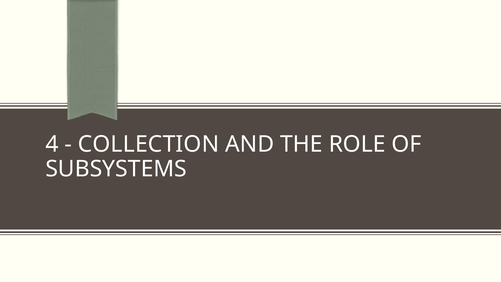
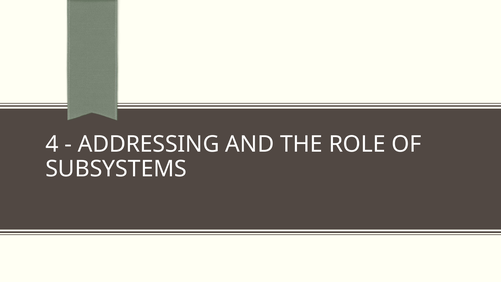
COLLECTION: COLLECTION -> ADDRESSING
